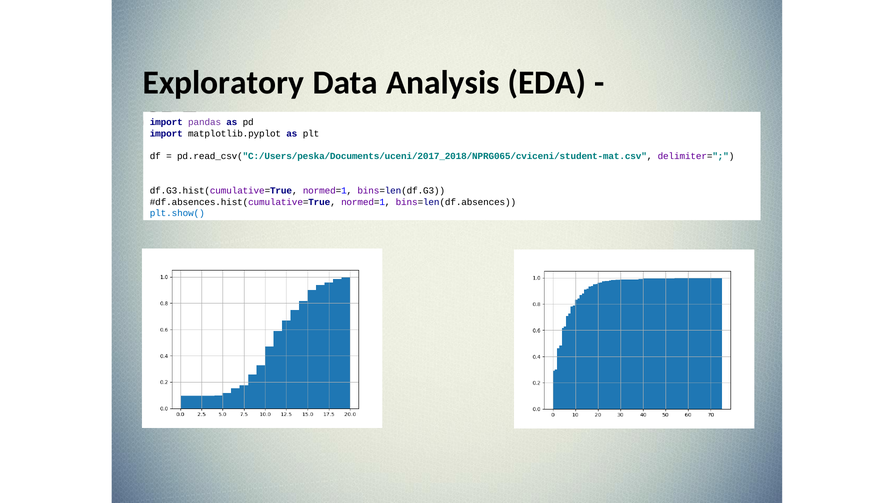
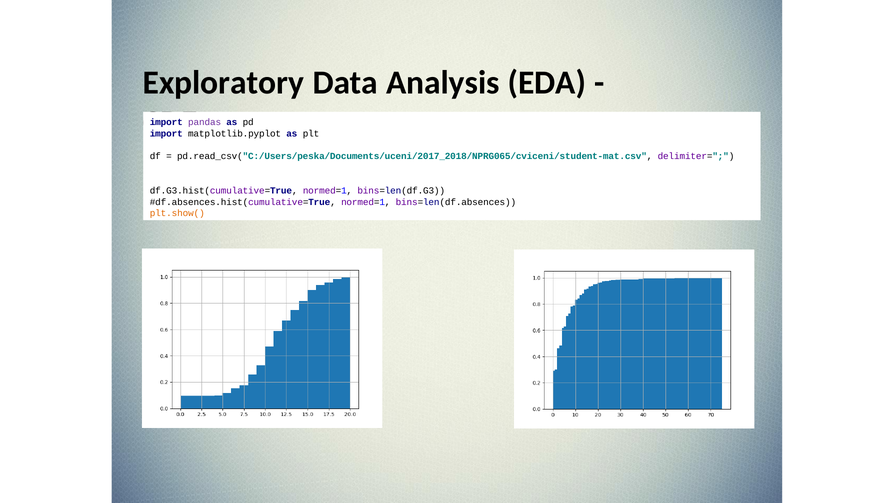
plt.show( colour: blue -> orange
